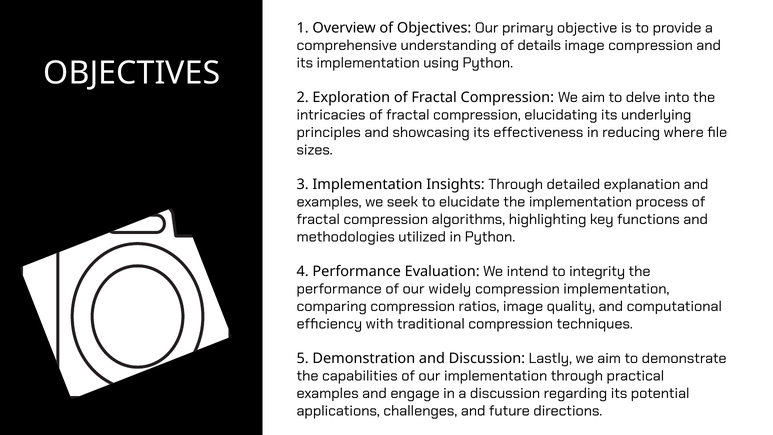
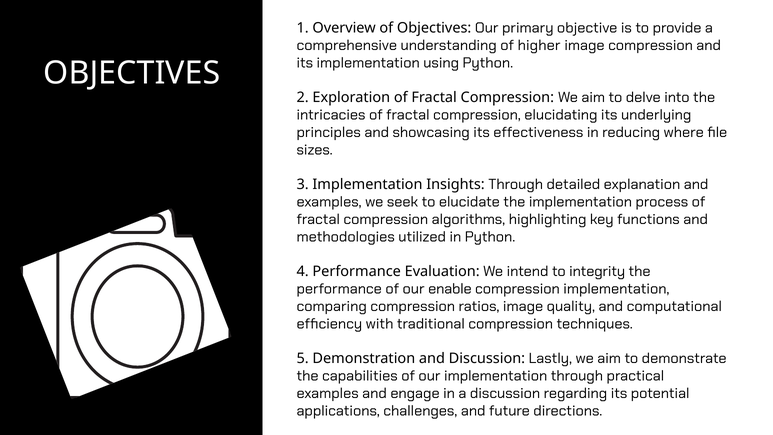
details: details -> higher
widely: widely -> enable
